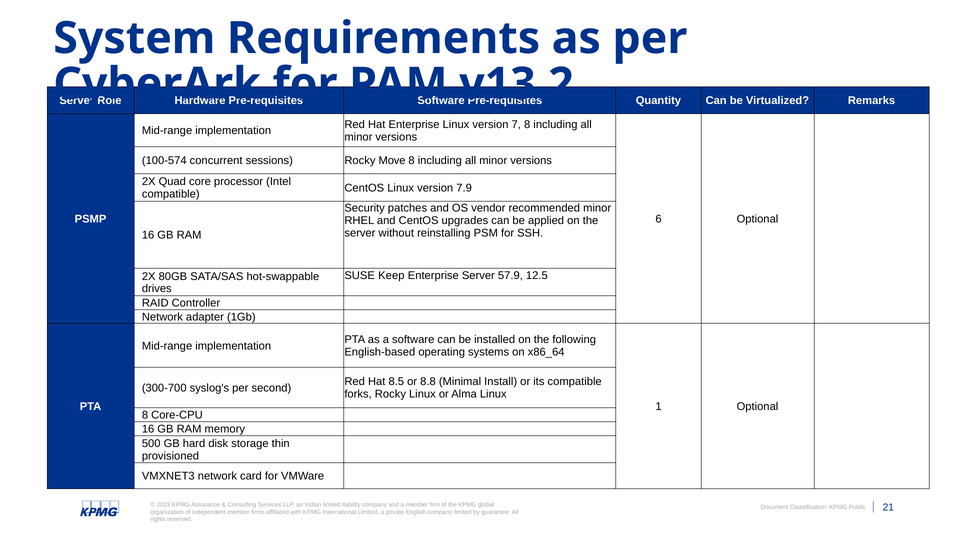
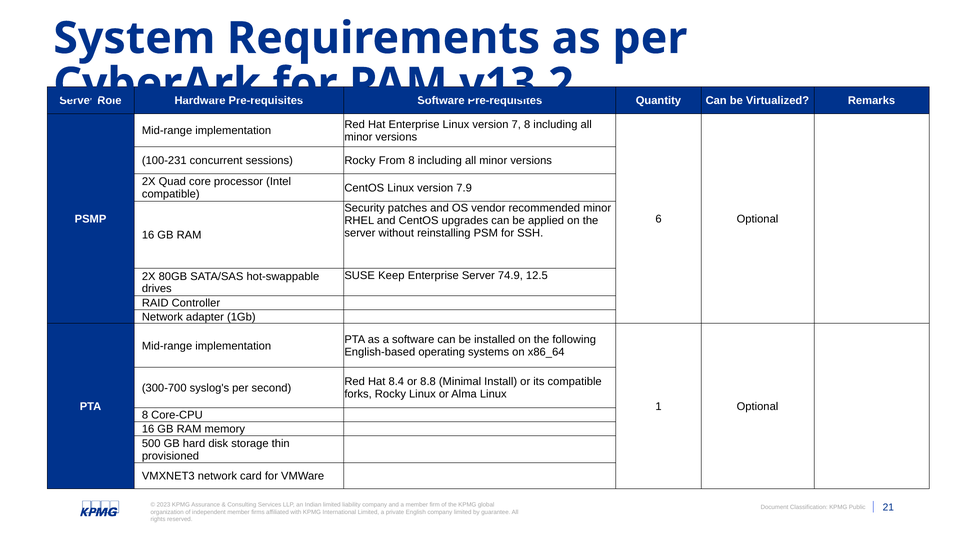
100-574: 100-574 -> 100-231
Move: Move -> From
57.9: 57.9 -> 74.9
8.5: 8.5 -> 8.4
